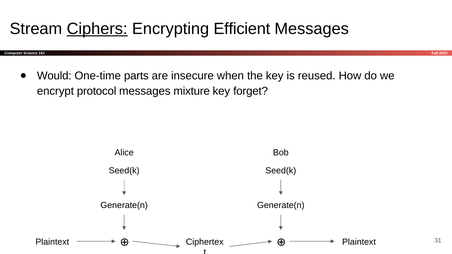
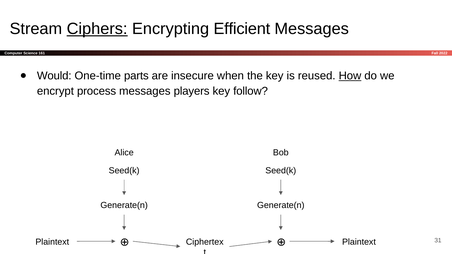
How underline: none -> present
protocol: protocol -> process
mixture: mixture -> players
forget: forget -> follow
